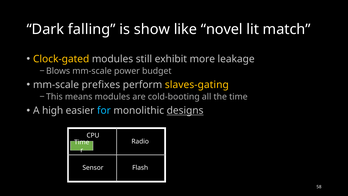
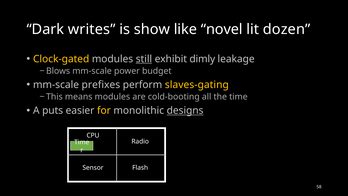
falling: falling -> writes
match: match -> dozen
still underline: none -> present
more: more -> dimly
high: high -> puts
for colour: light blue -> yellow
